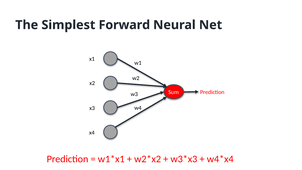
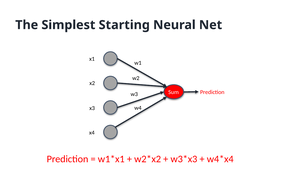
Forward: Forward -> Starting
